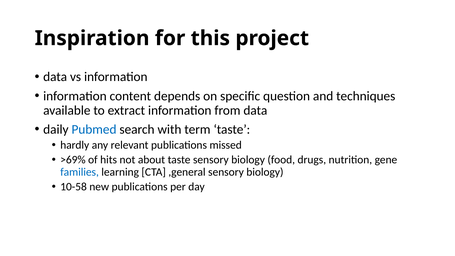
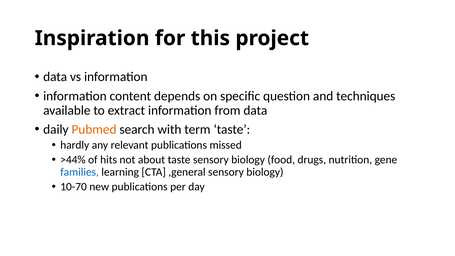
Pubmed colour: blue -> orange
>69%: >69% -> >44%
10-58: 10-58 -> 10-70
